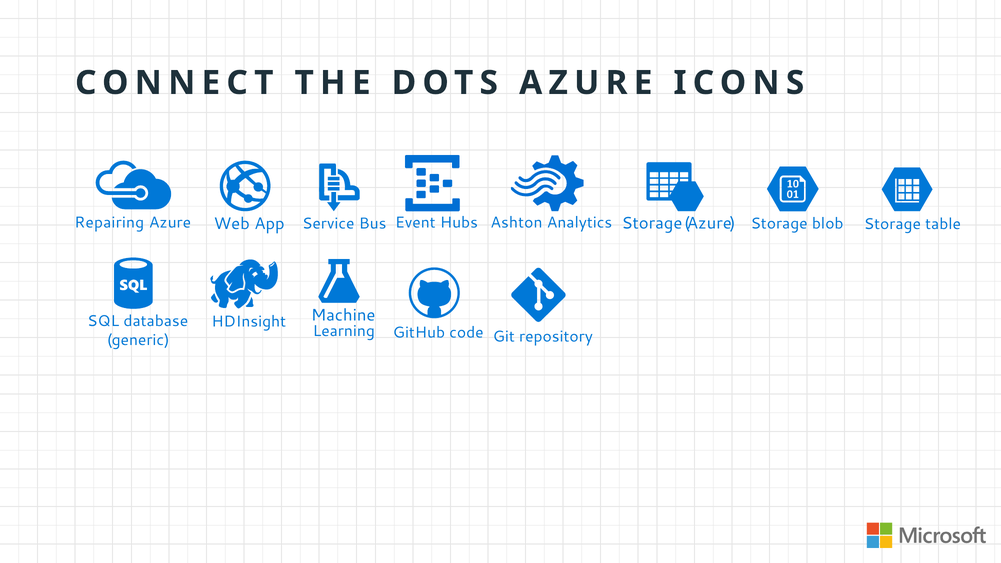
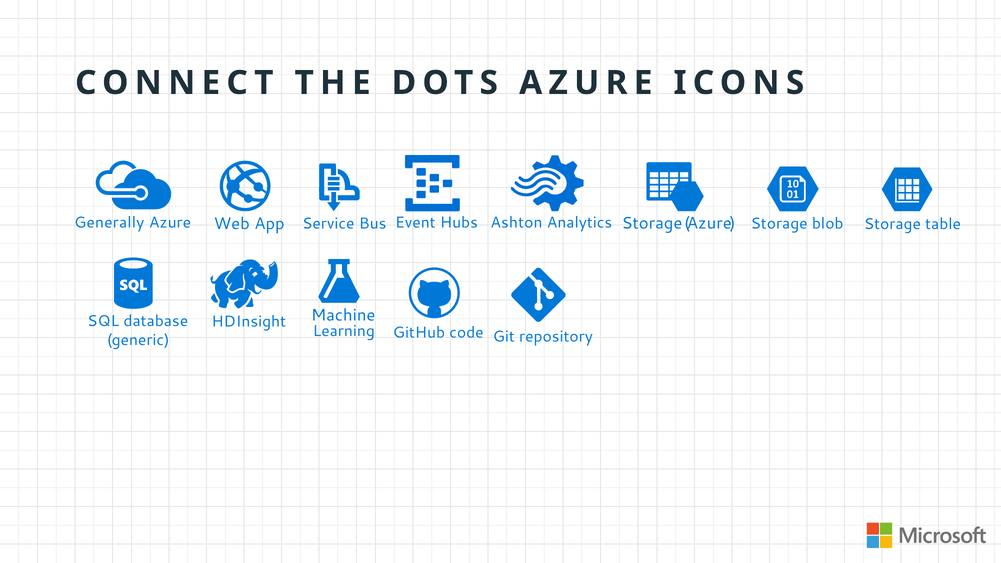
Repairing: Repairing -> Generally
